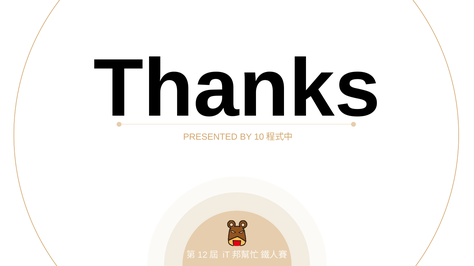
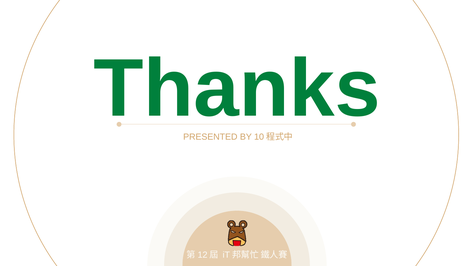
Thanks colour: black -> green
